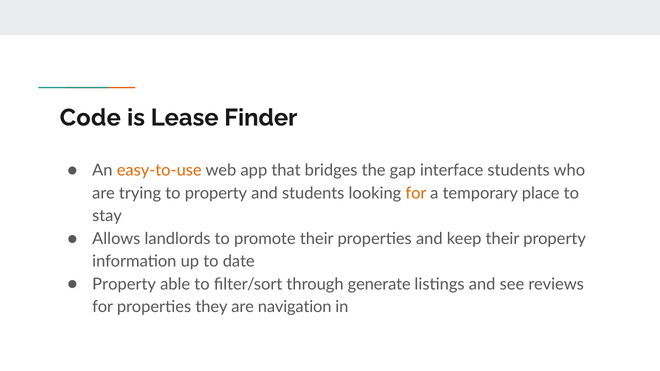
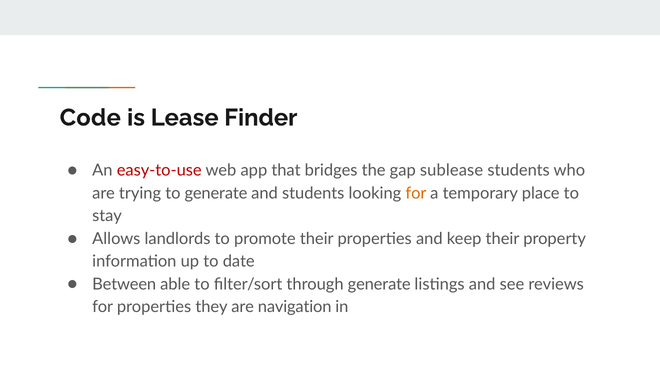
easy-to-use colour: orange -> red
interface: interface -> sublease
to property: property -> generate
Property at (124, 284): Property -> Between
